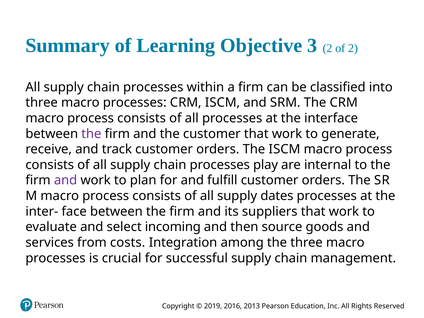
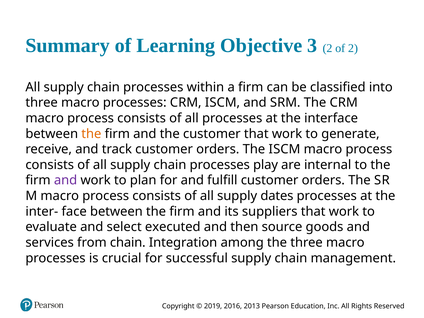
the at (91, 134) colour: purple -> orange
incoming: incoming -> executed
from costs: costs -> chain
